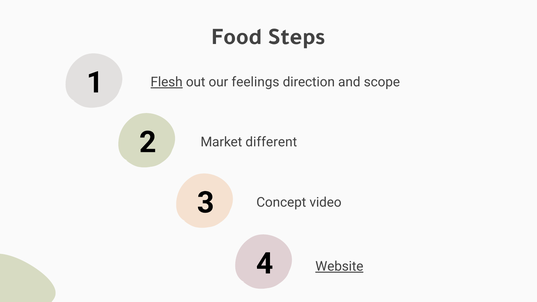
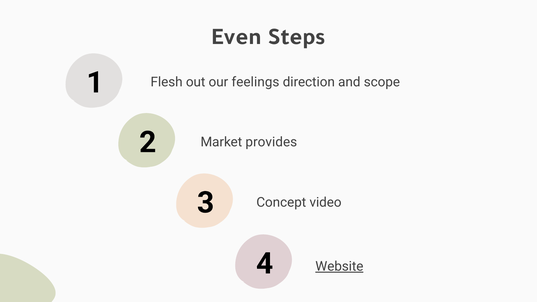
Food: Food -> Even
Flesh underline: present -> none
different: different -> provides
